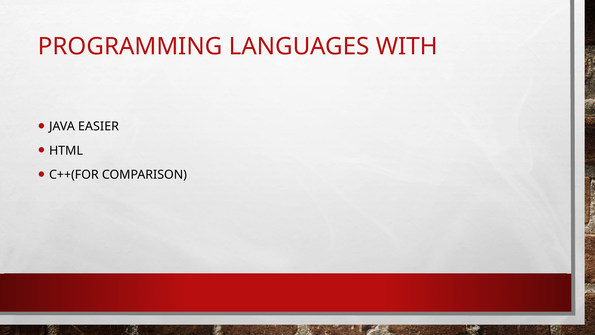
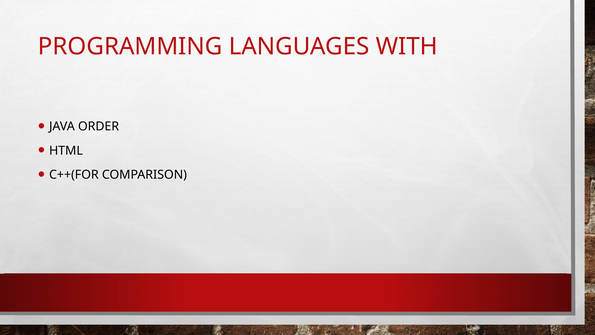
EASIER: EASIER -> ORDER
